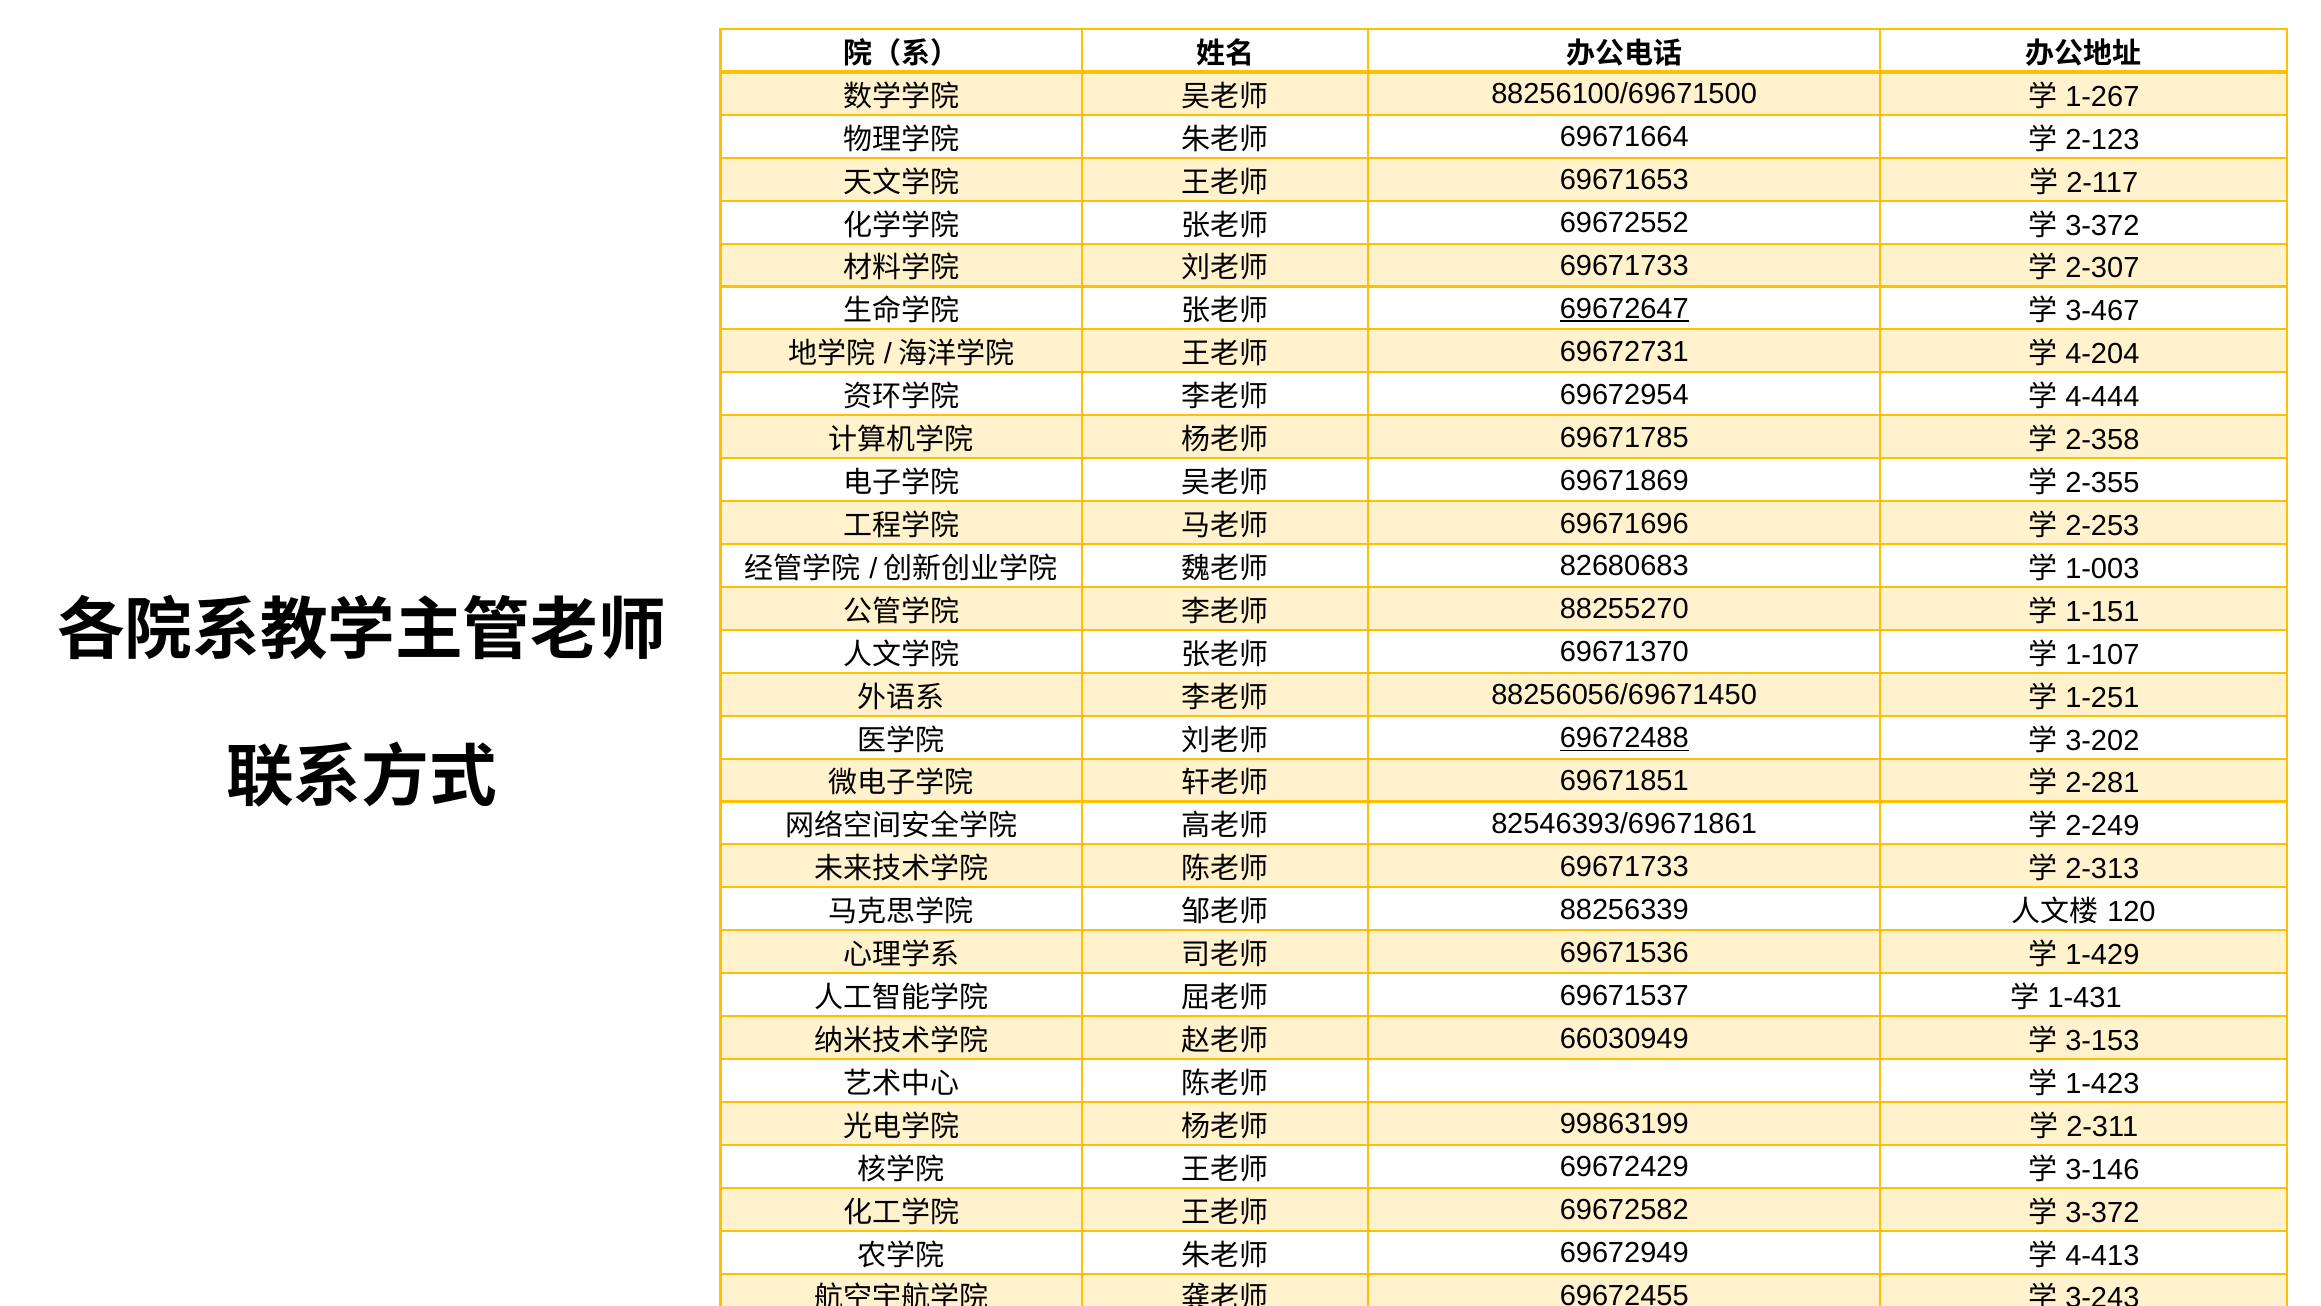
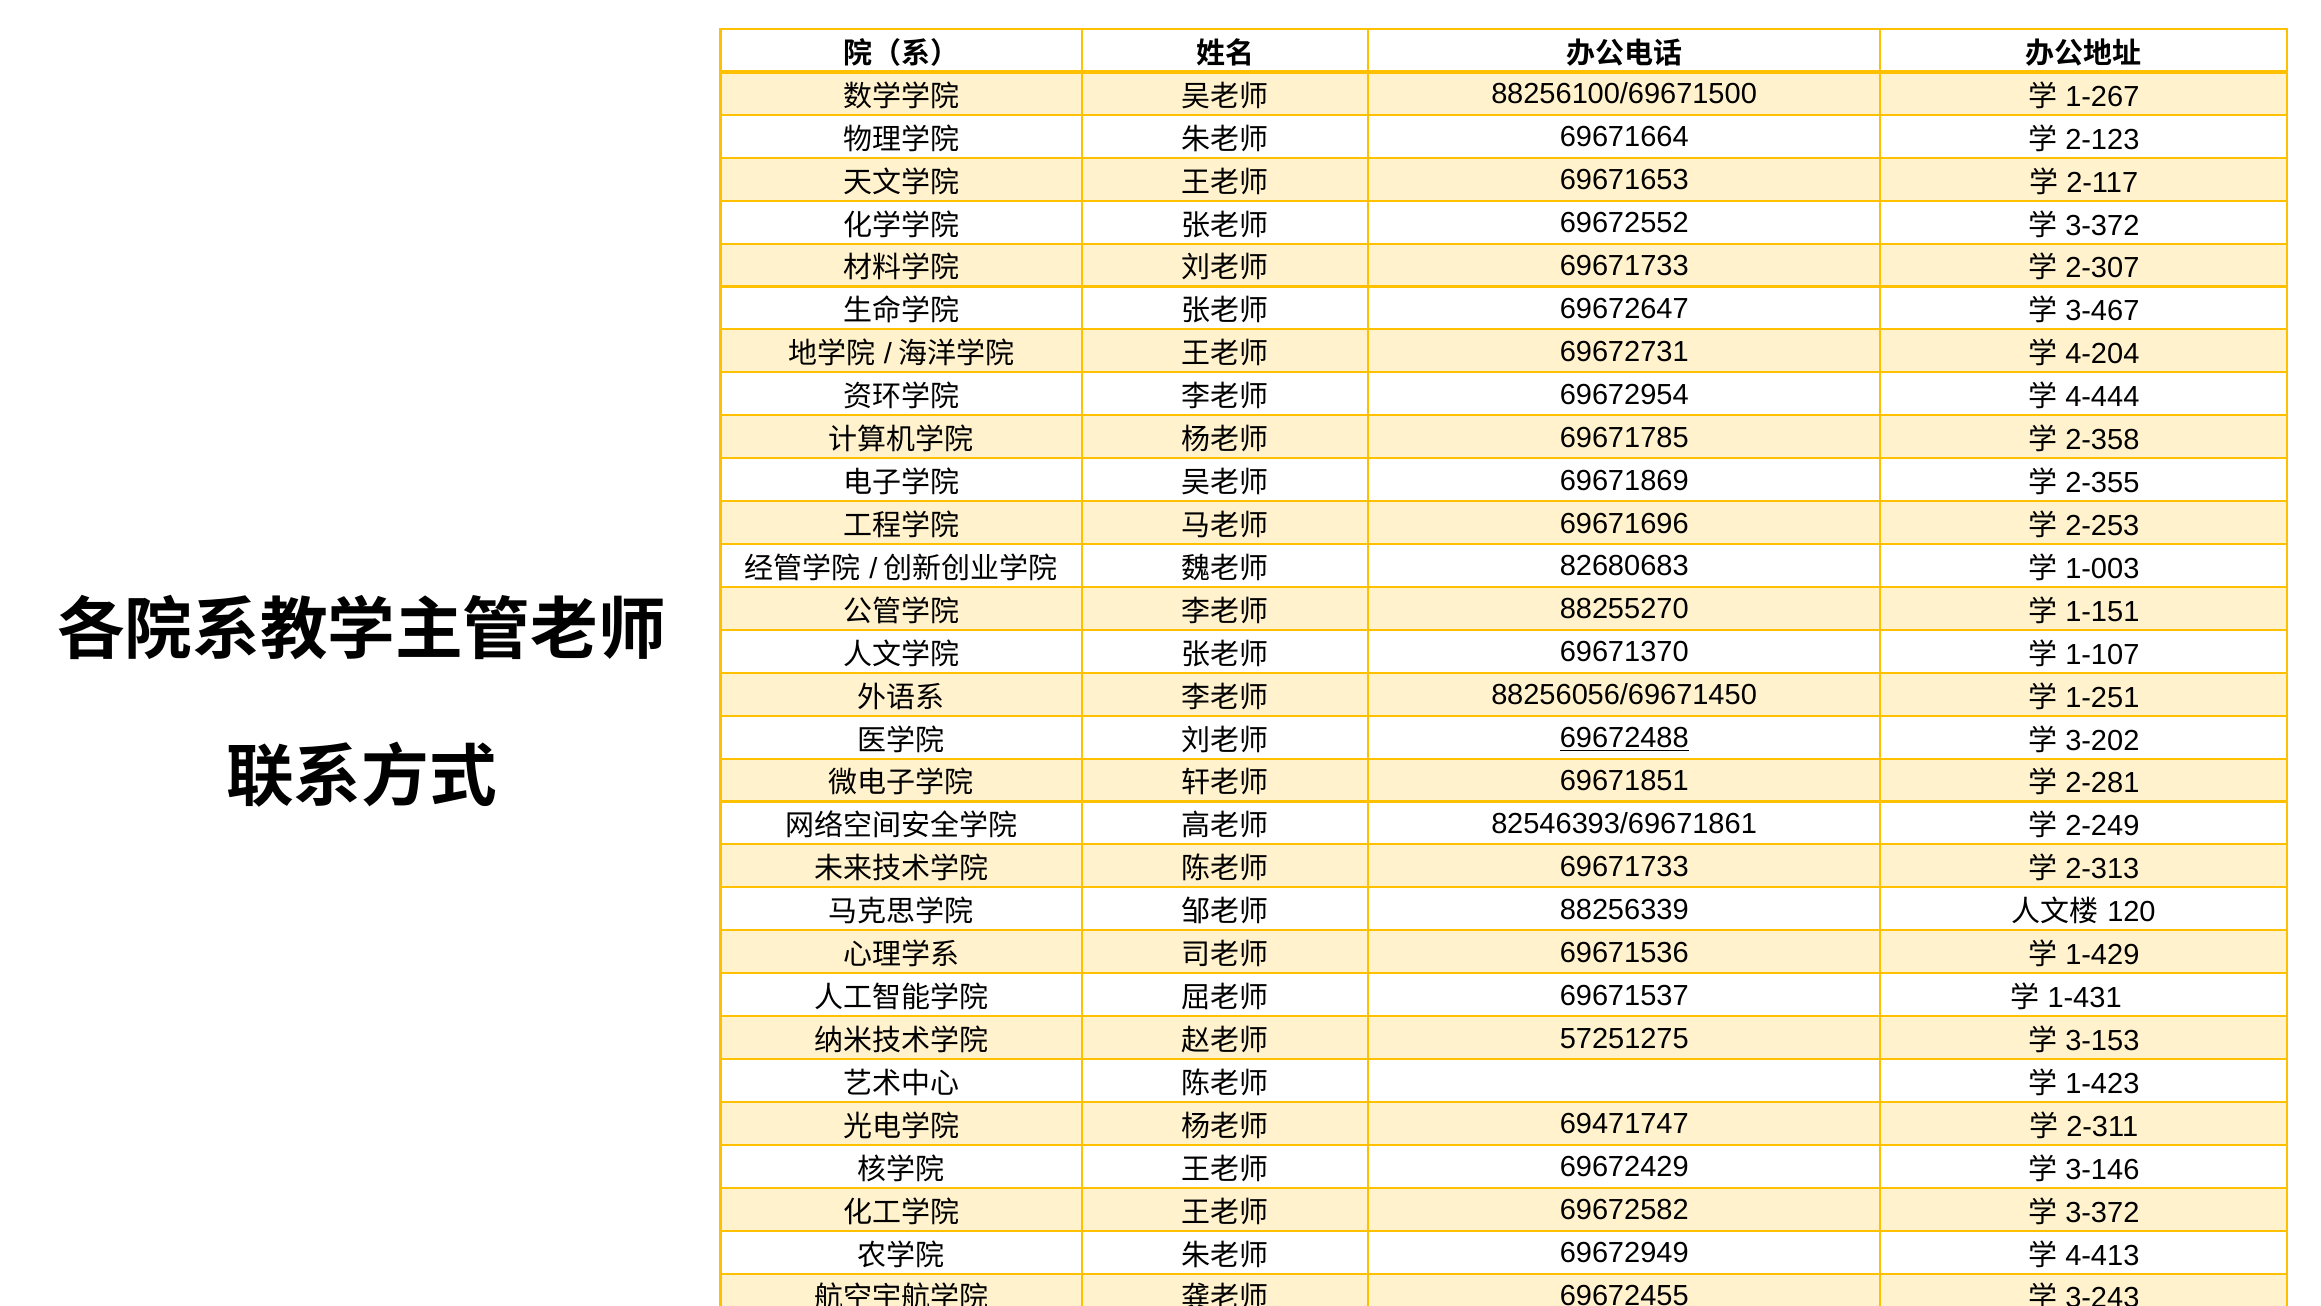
69672647 underline: present -> none
66030949: 66030949 -> 57251275
99863199: 99863199 -> 69471747
